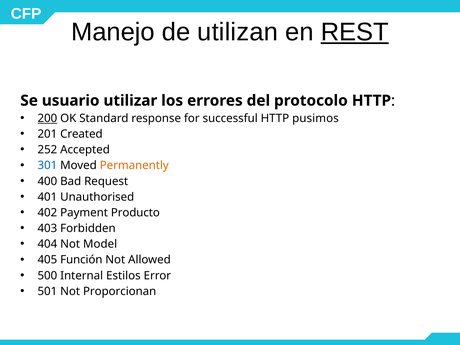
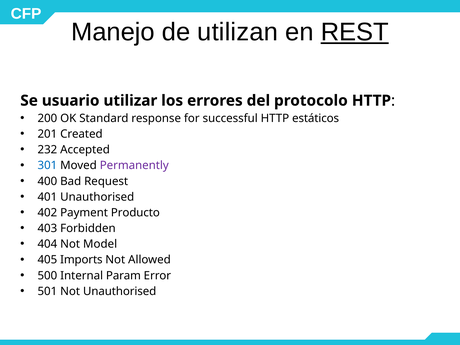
200 underline: present -> none
pusimos: pusimos -> estáticos
252: 252 -> 232
Permanently colour: orange -> purple
Función: Función -> Imports
Estilos: Estilos -> Param
Not Proporcionan: Proporcionan -> Unauthorised
